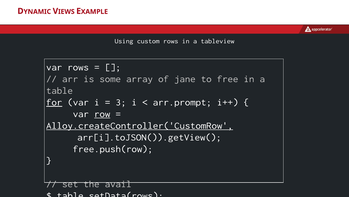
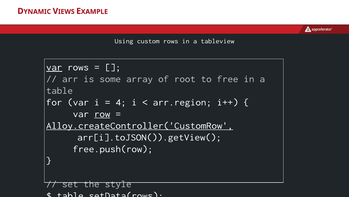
var at (54, 67) underline: none -> present
jane: jane -> root
for underline: present -> none
3: 3 -> 4
arr.prompt: arr.prompt -> arr.region
avail: avail -> style
